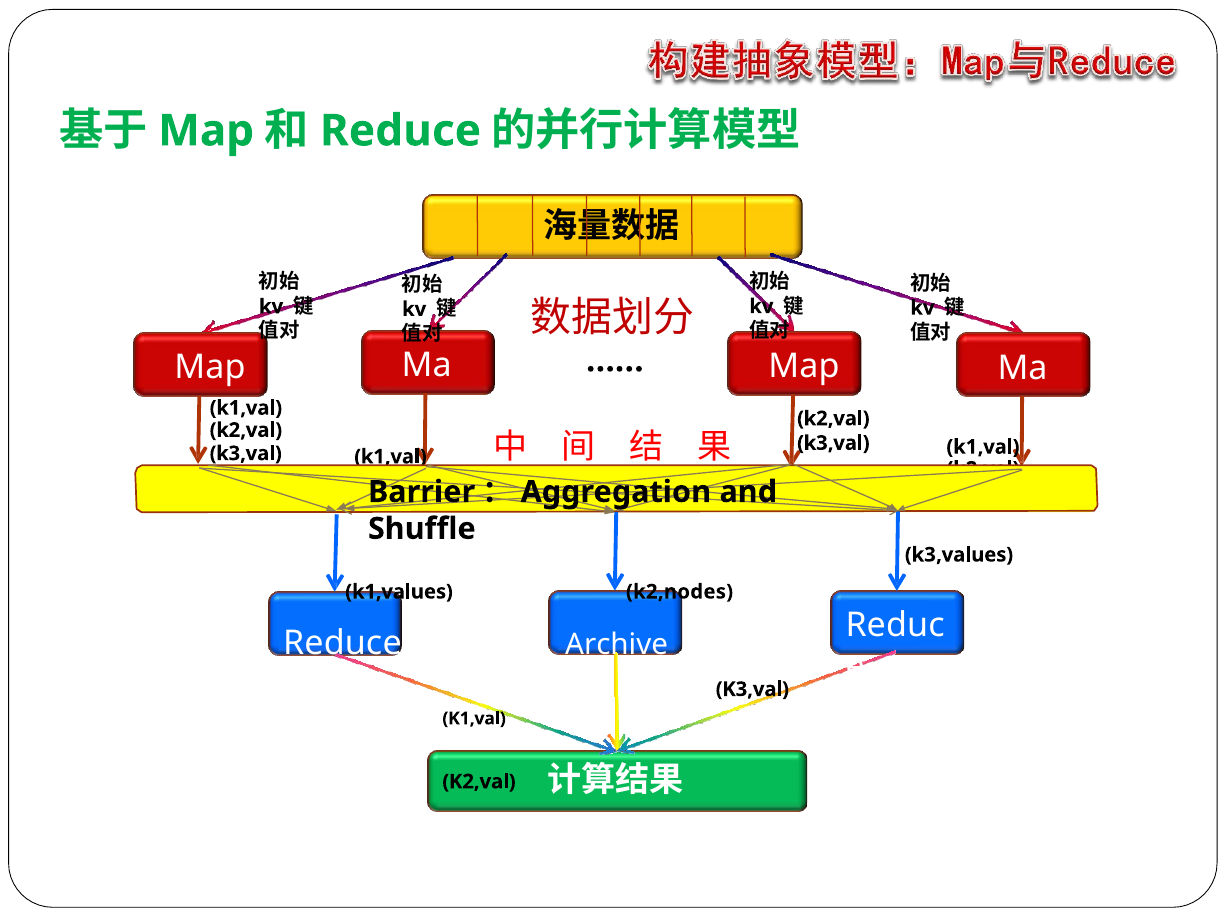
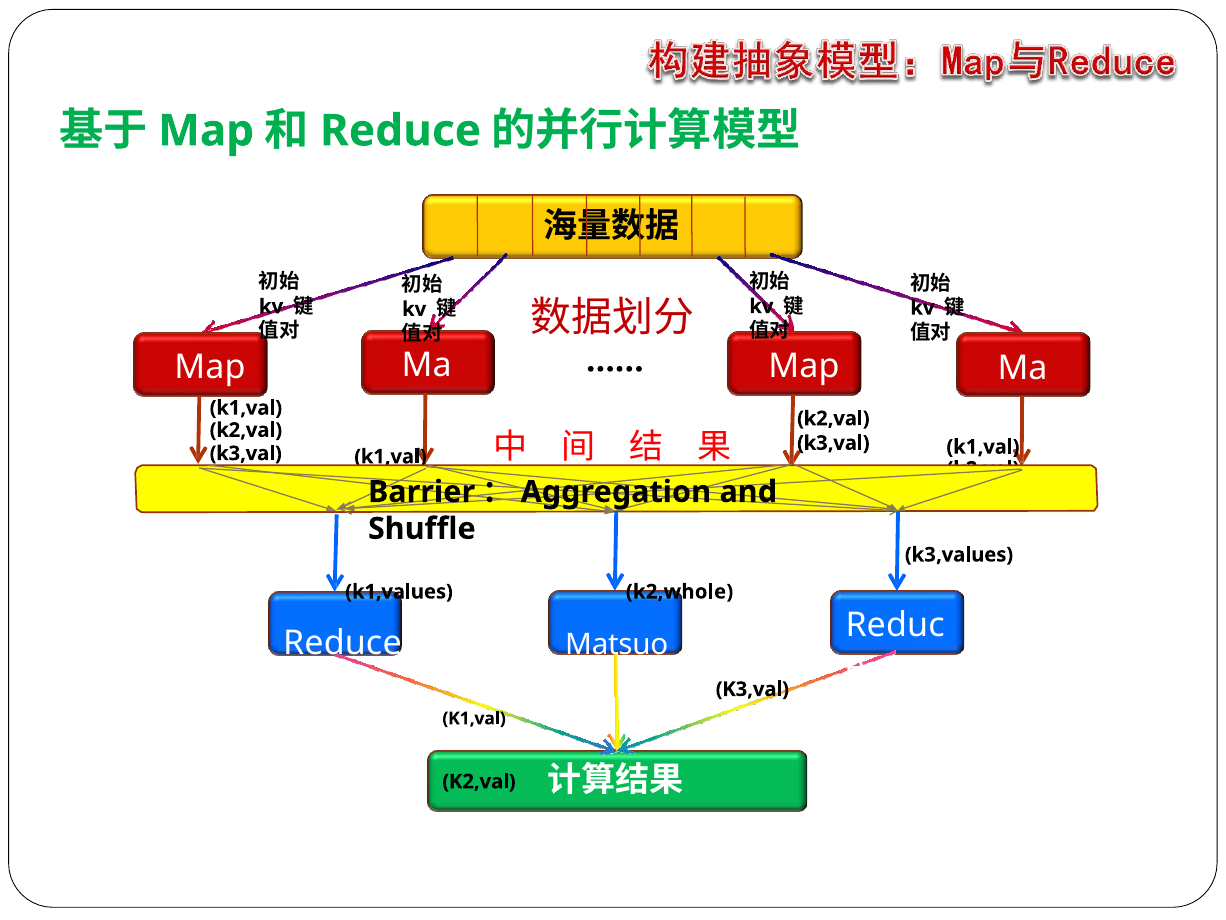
k2,nodes: k2,nodes -> k2,whole
Archive: Archive -> Matsuo
